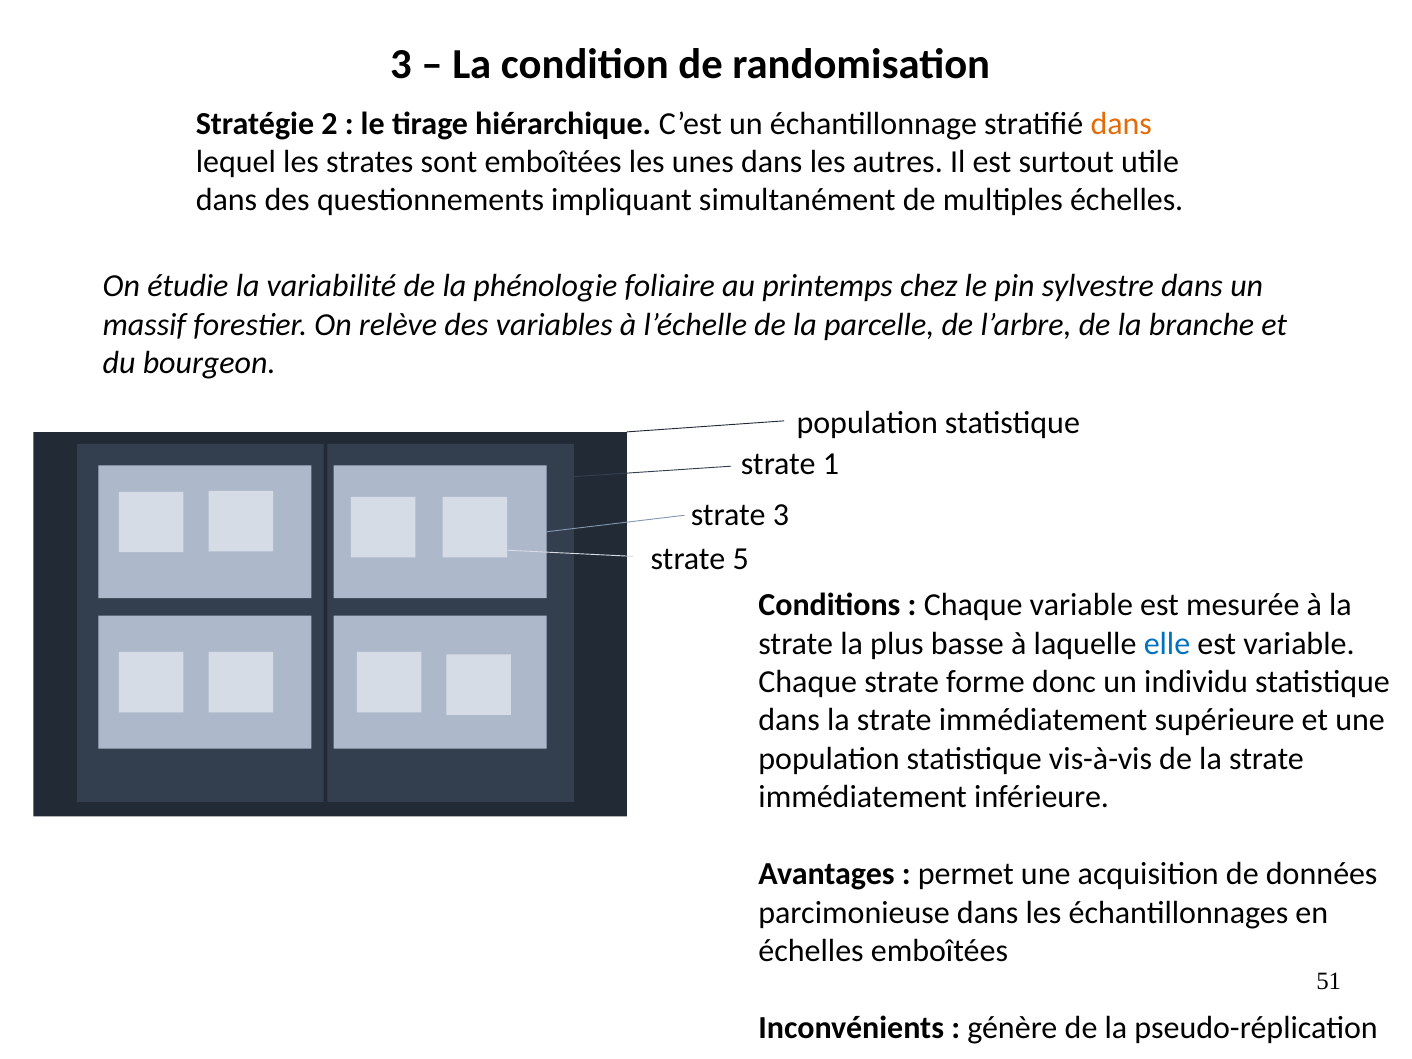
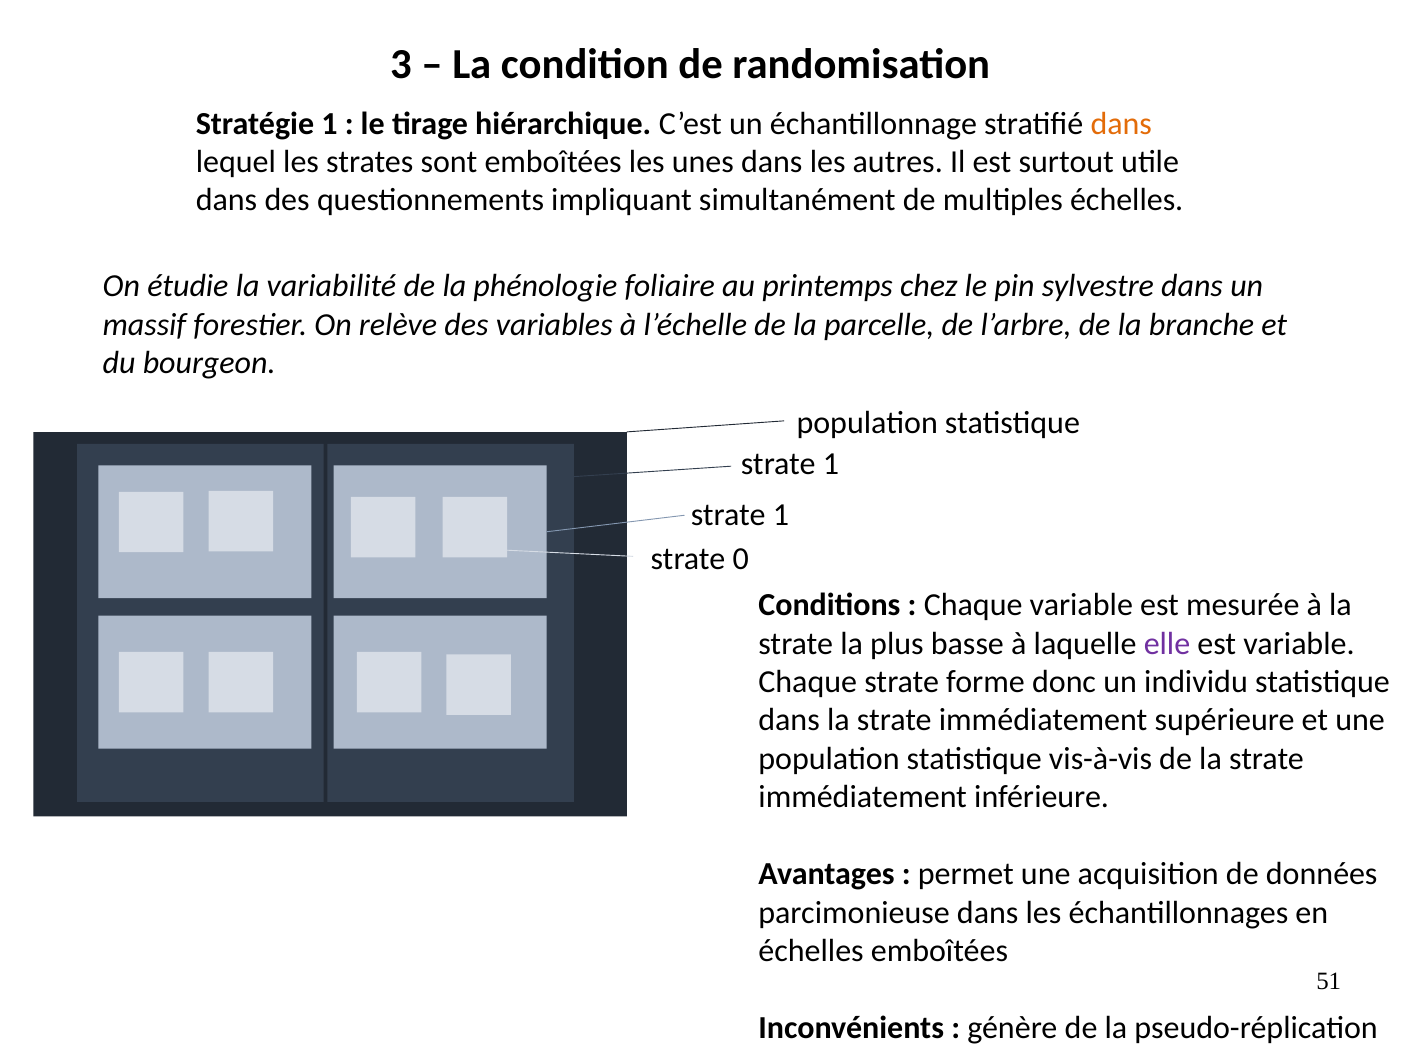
Stratégie 2: 2 -> 1
3 at (781, 514): 3 -> 1
5: 5 -> 0
elle colour: blue -> purple
